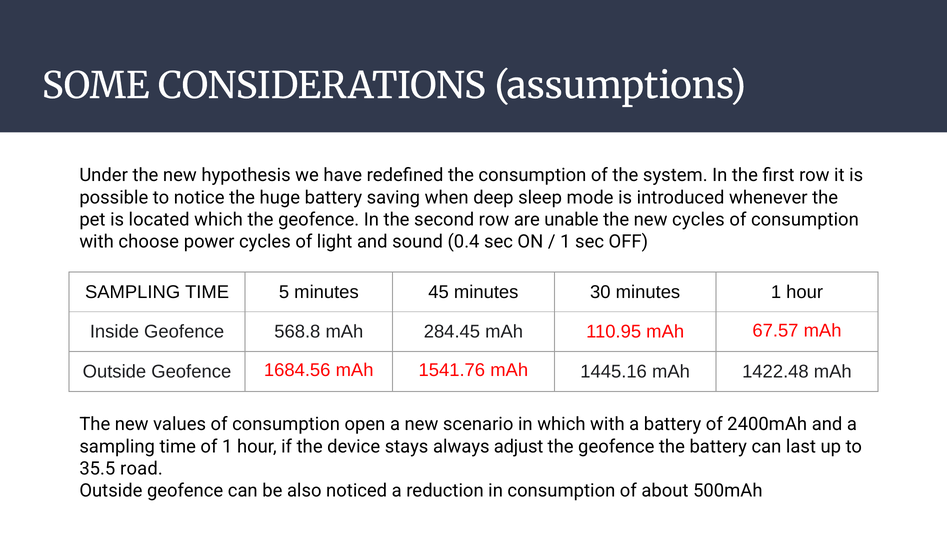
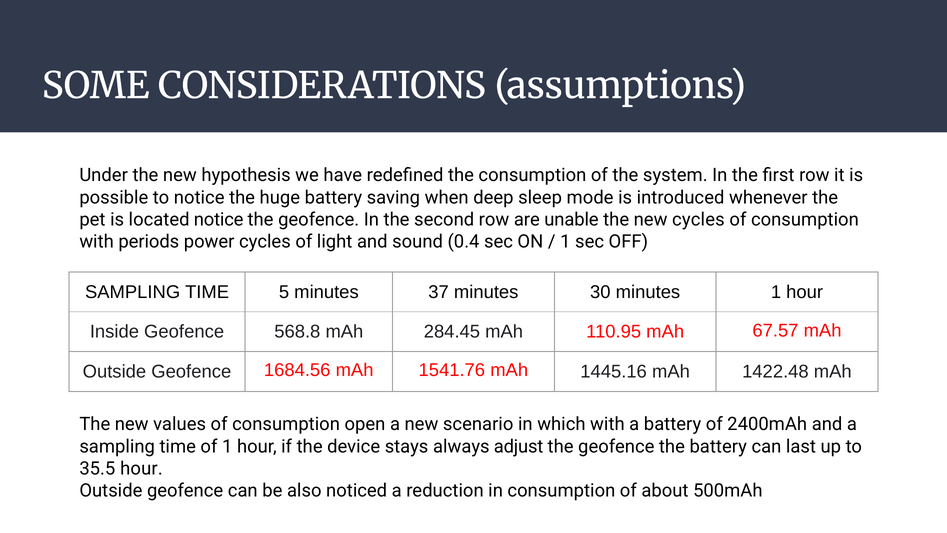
located which: which -> notice
choose: choose -> periods
45: 45 -> 37
35.5 road: road -> hour
